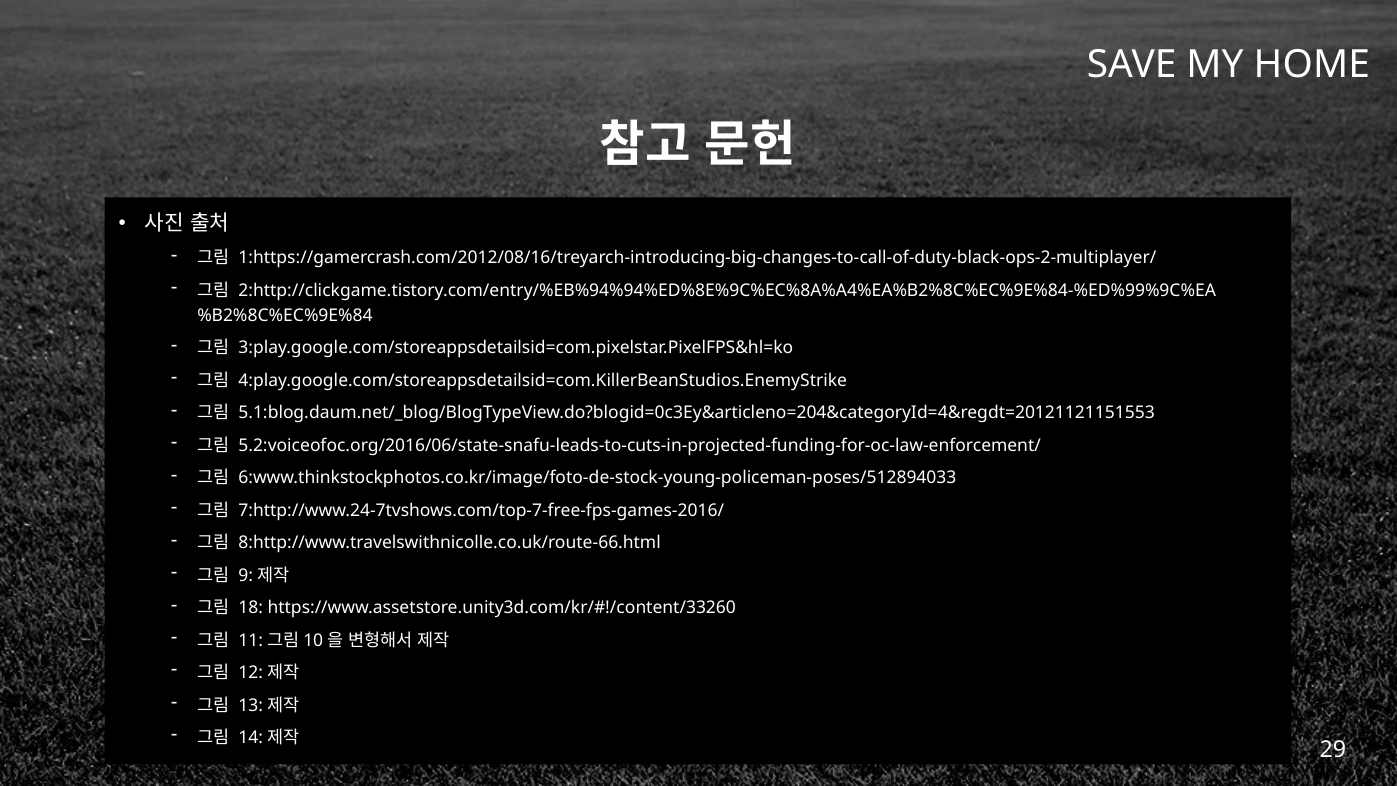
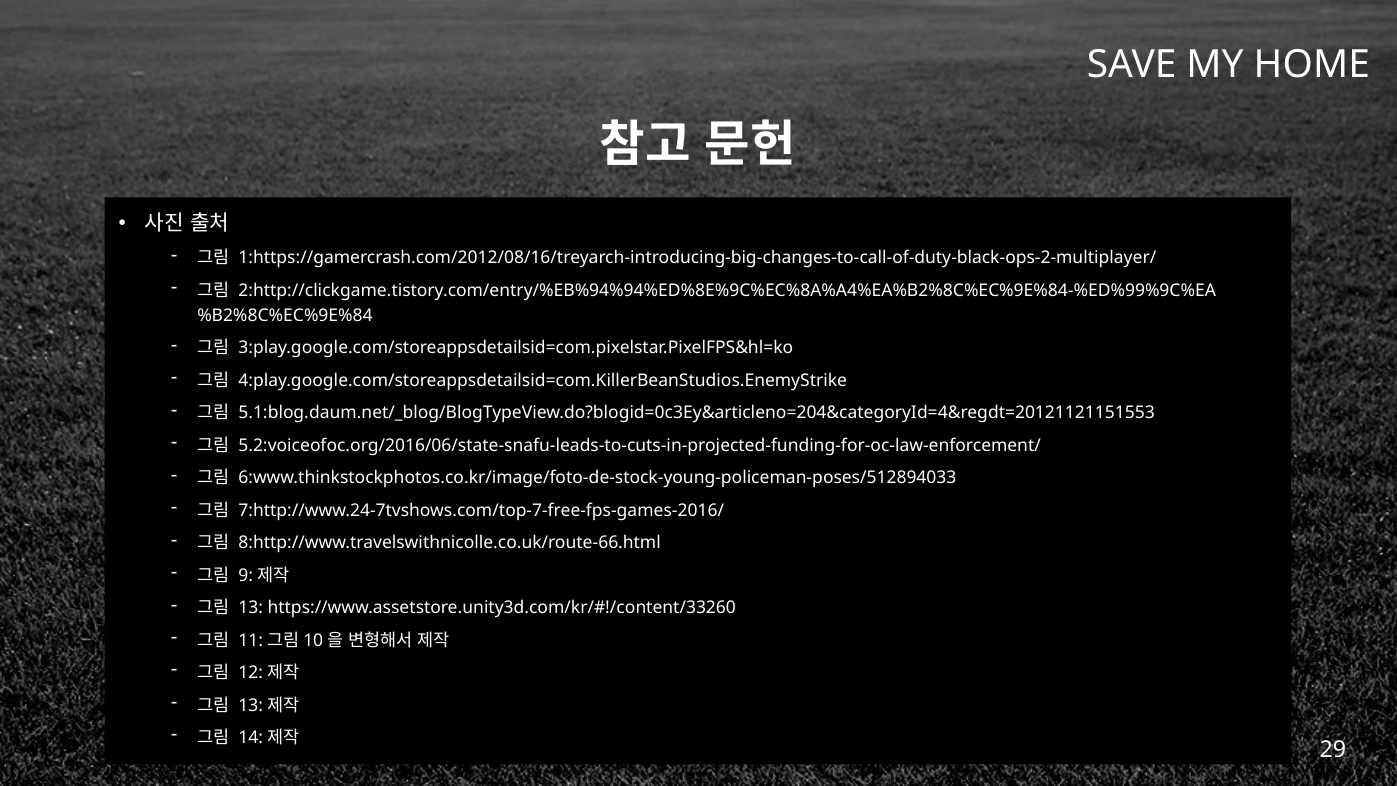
18: 18 -> 13
